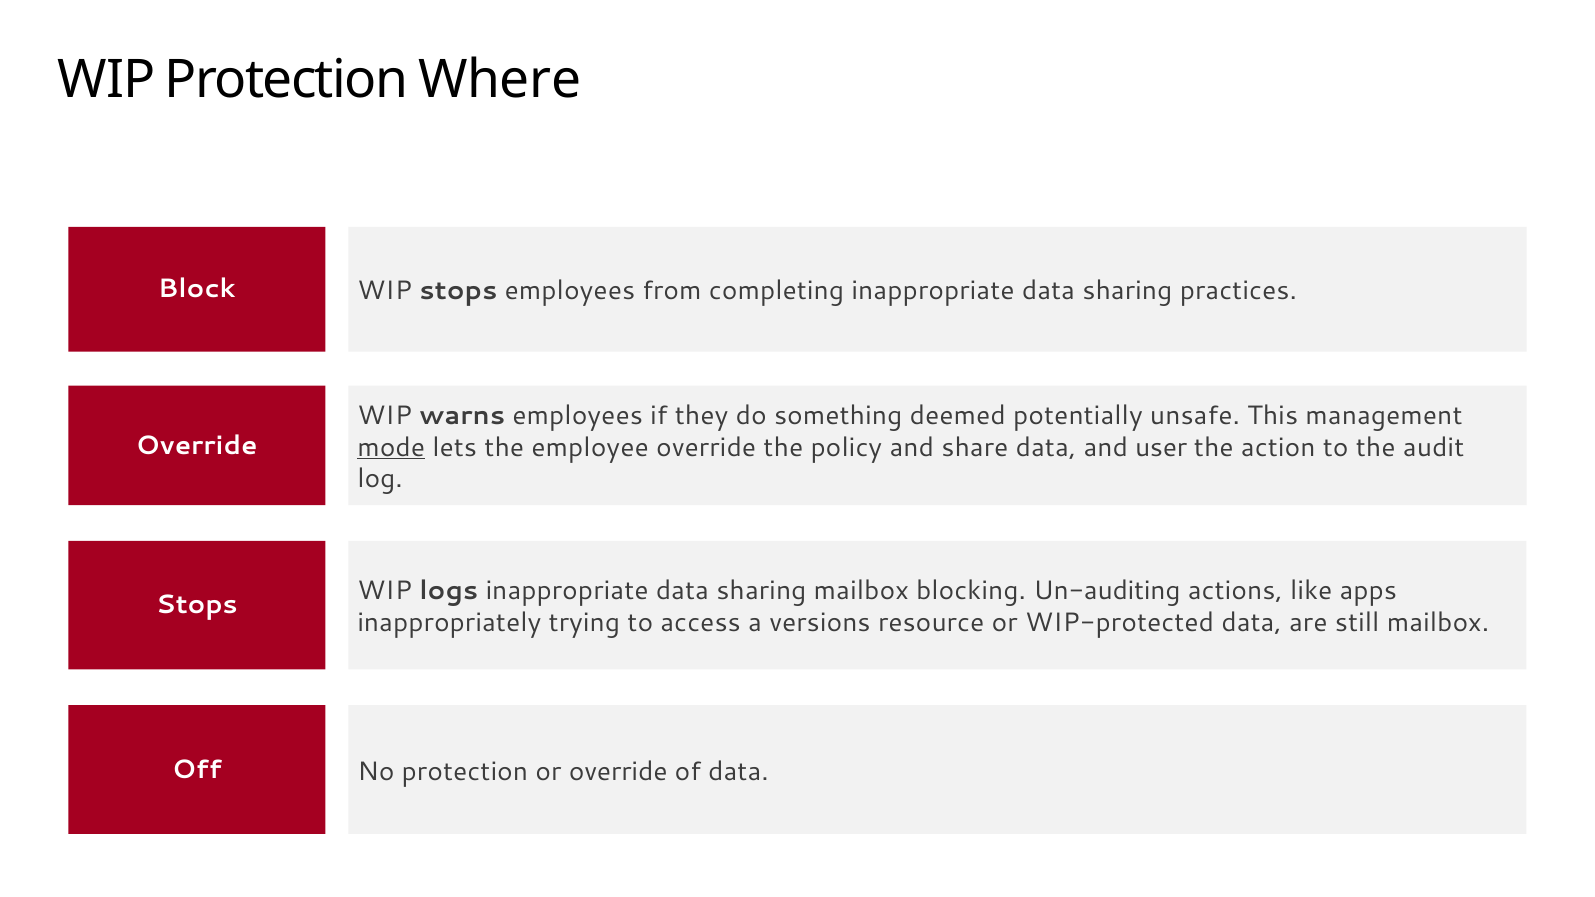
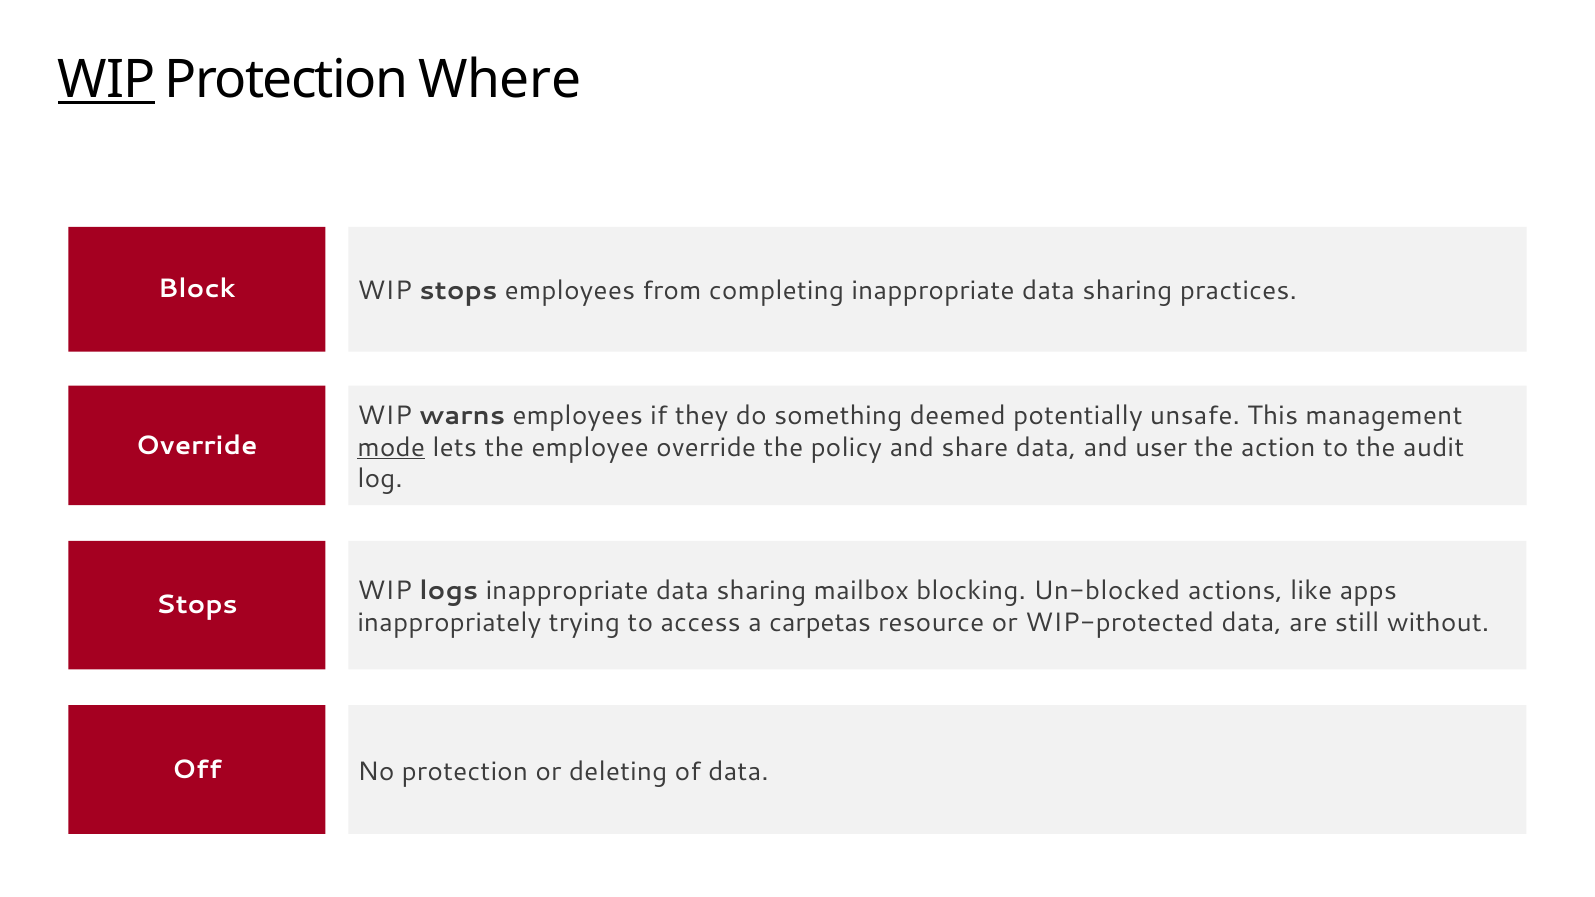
WIP at (107, 80) underline: none -> present
Un-auditing: Un-auditing -> Un-blocked
versions: versions -> carpetas
still mailbox: mailbox -> without
or override: override -> deleting
